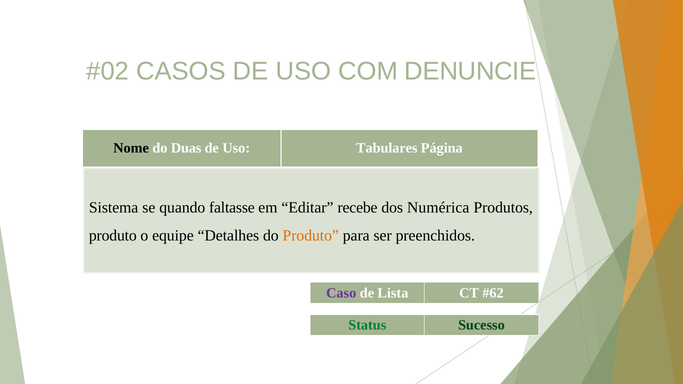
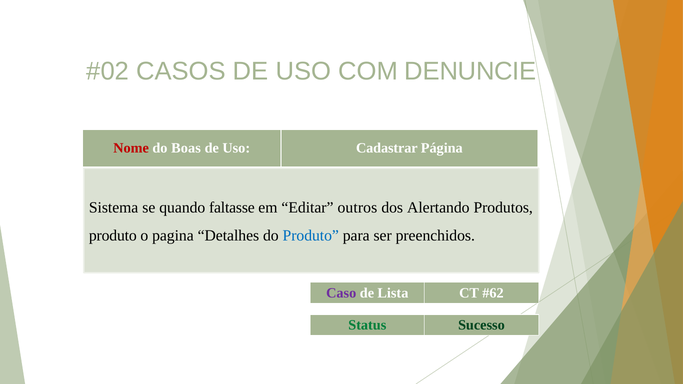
Nome colour: black -> red
Duas: Duas -> Boas
Tabulares: Tabulares -> Cadastrar
recebe: recebe -> outros
Numérica: Numérica -> Alertando
equipe: equipe -> pagina
Produto at (311, 236) colour: orange -> blue
